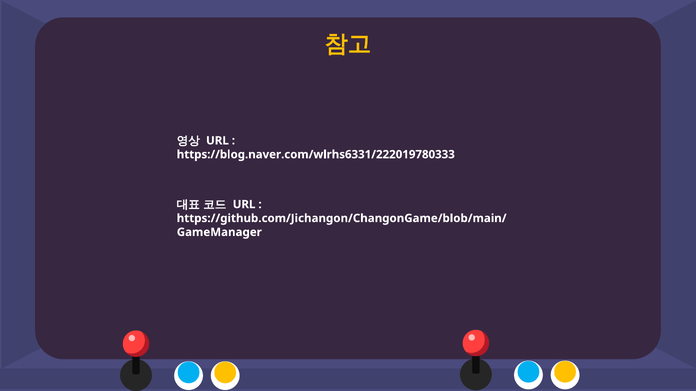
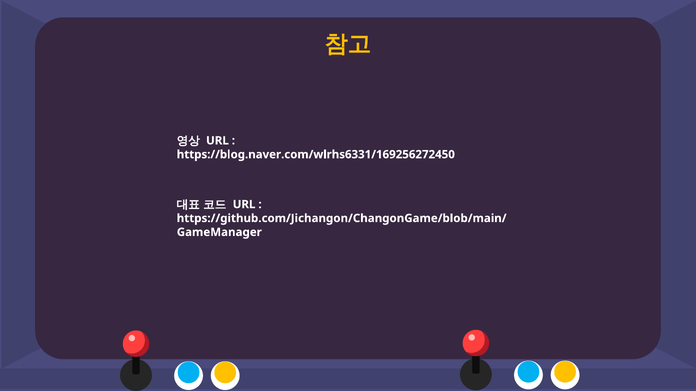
https://blog.naver.com/wlrhs6331/222019780333: https://blog.naver.com/wlrhs6331/222019780333 -> https://blog.naver.com/wlrhs6331/169256272450
